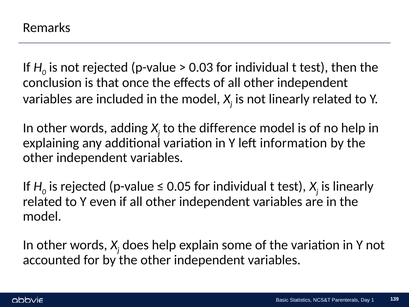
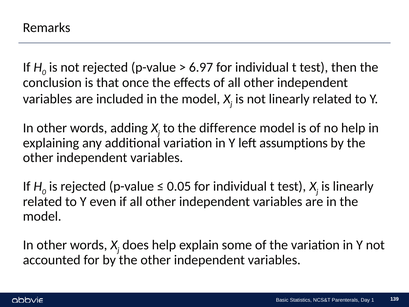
0.03: 0.03 -> 6.97
information: information -> assumptions
